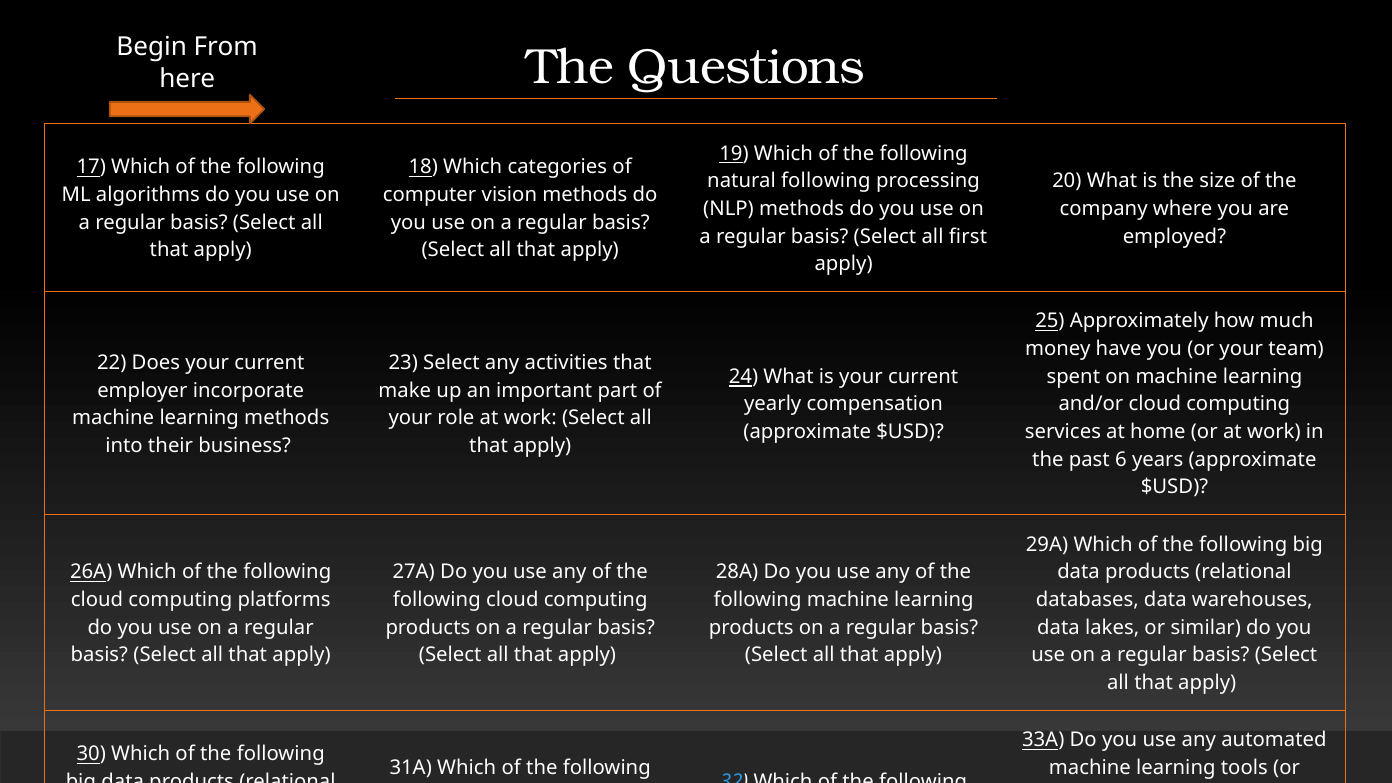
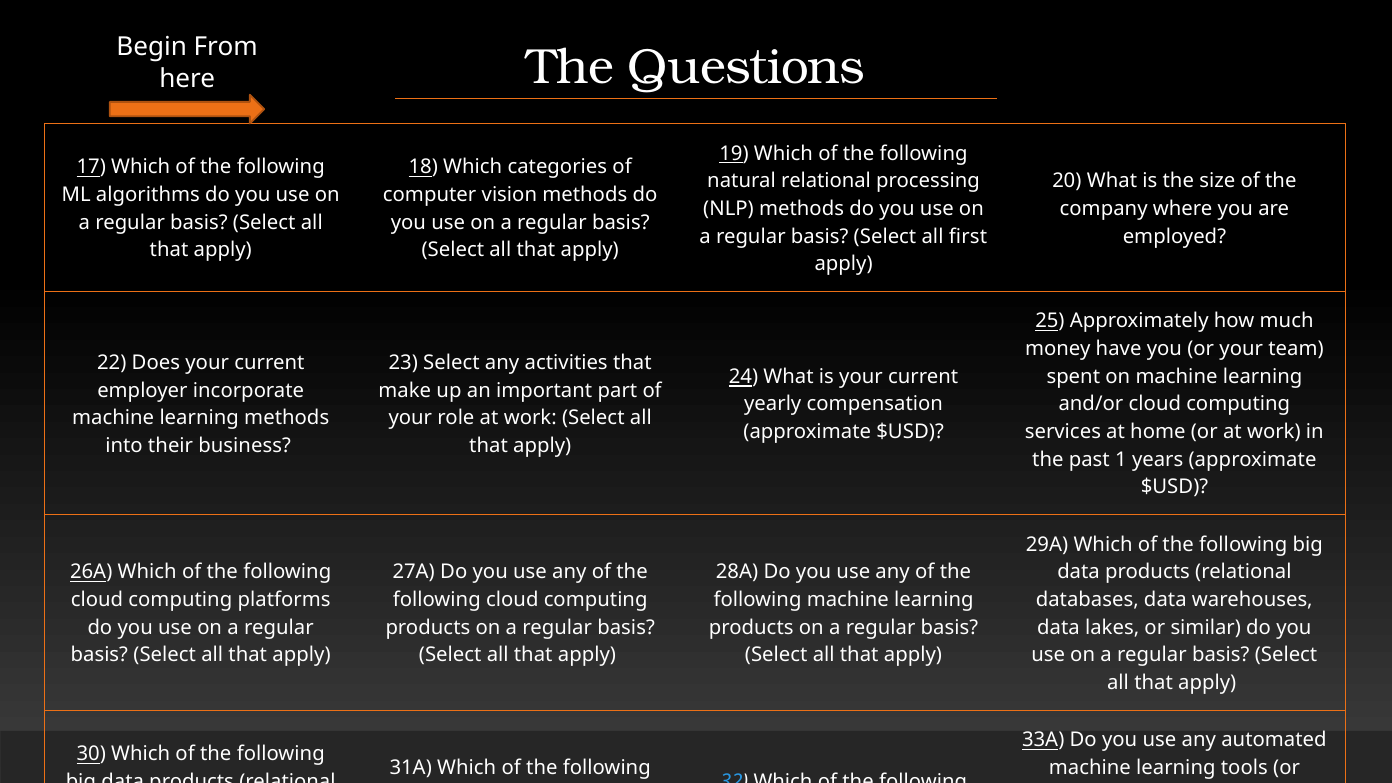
natural following: following -> relational
6: 6 -> 1
